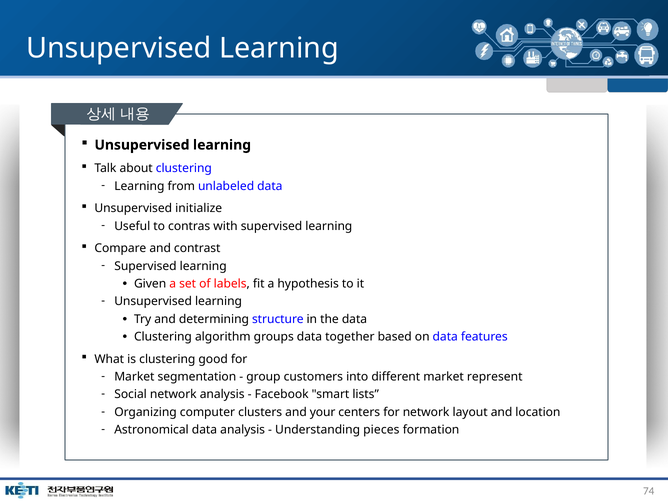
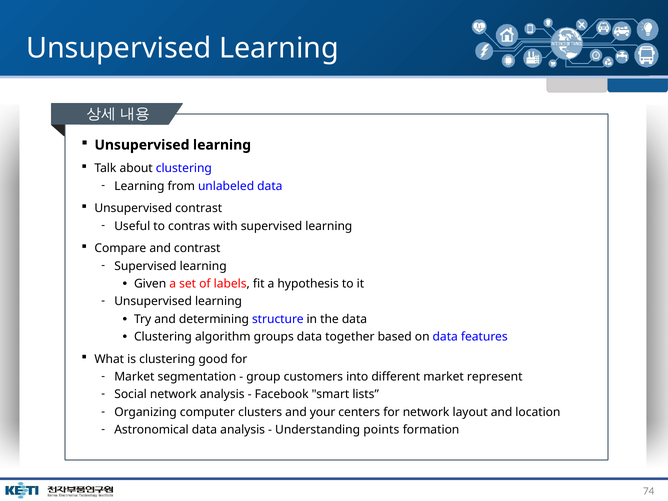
Unsupervised initialize: initialize -> contrast
pieces: pieces -> points
